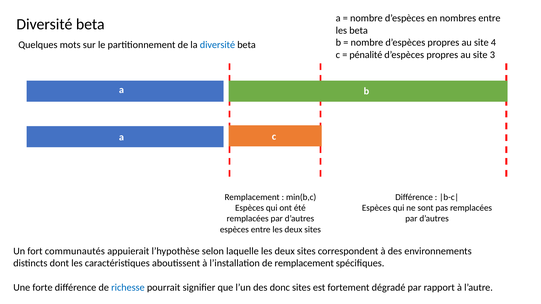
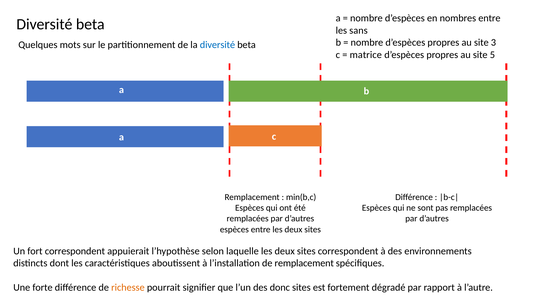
les beta: beta -> sans
4: 4 -> 3
pénalité: pénalité -> matrice
3: 3 -> 5
fort communautés: communautés -> correspondent
richesse colour: blue -> orange
